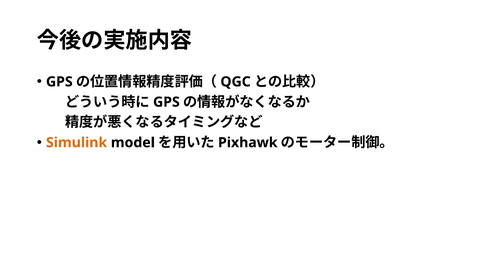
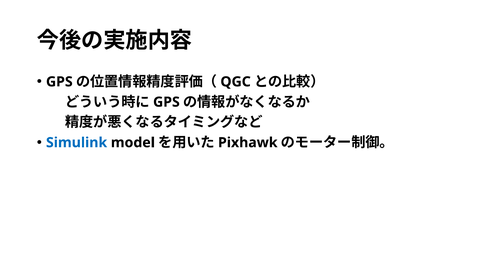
Simulink colour: orange -> blue
